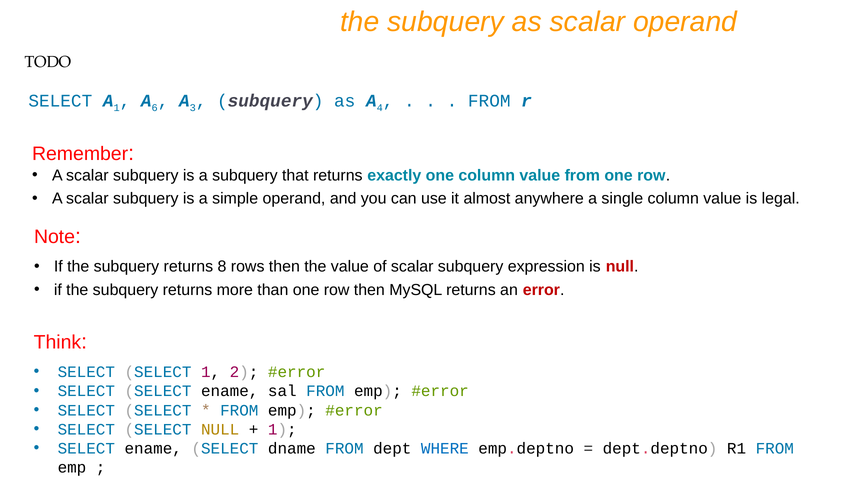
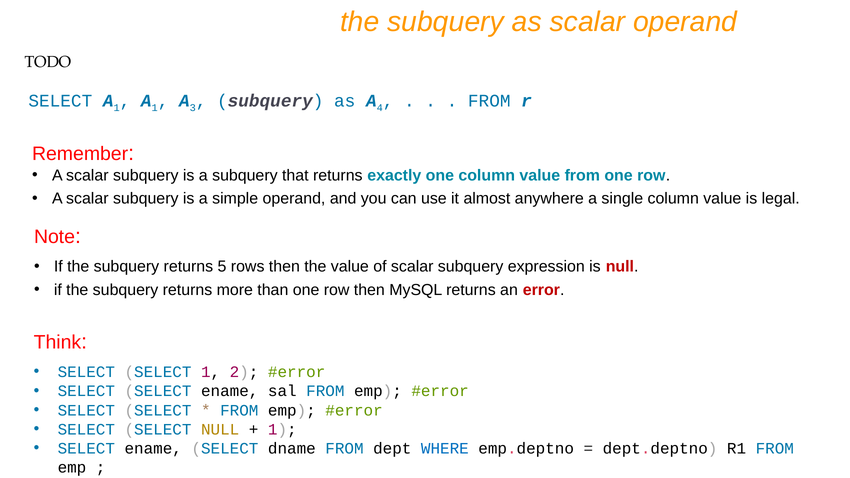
6 at (155, 108): 6 -> 1
8: 8 -> 5
